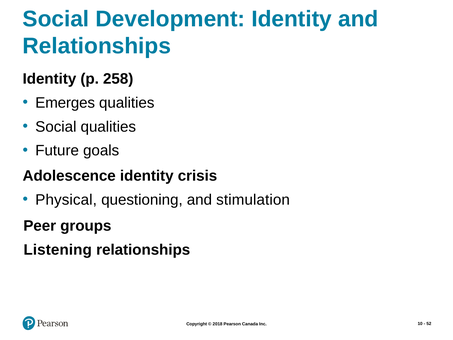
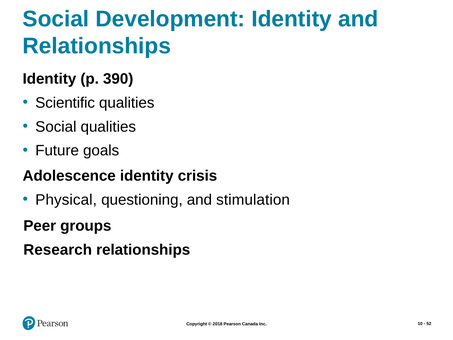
258: 258 -> 390
Emerges: Emerges -> Scientific
Listening: Listening -> Research
